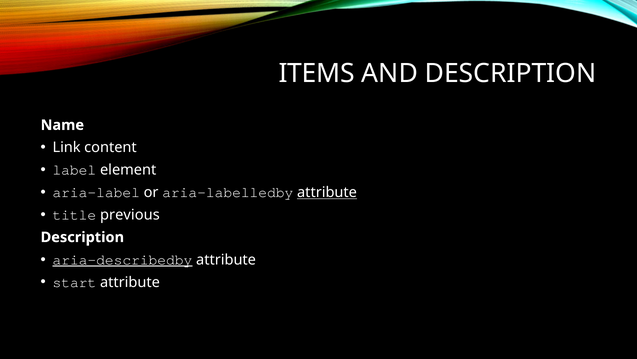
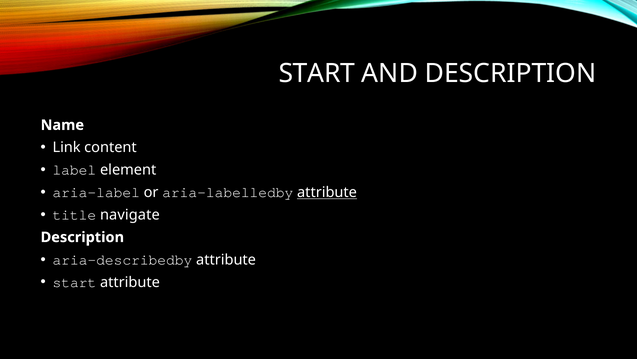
ITEMS at (317, 74): ITEMS -> START
previous: previous -> navigate
aria-describedby underline: present -> none
